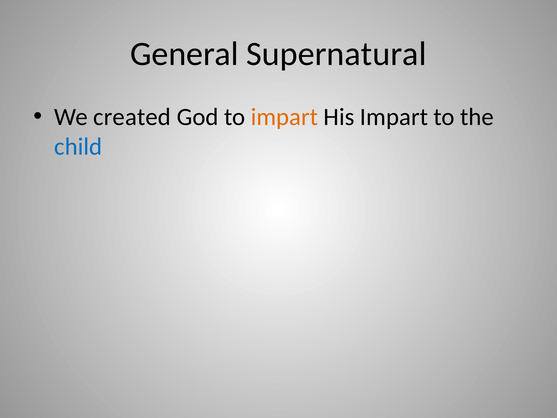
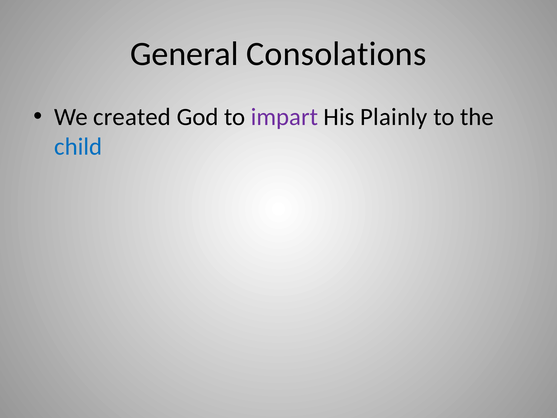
Supernatural: Supernatural -> Consolations
impart at (284, 117) colour: orange -> purple
His Impart: Impart -> Plainly
